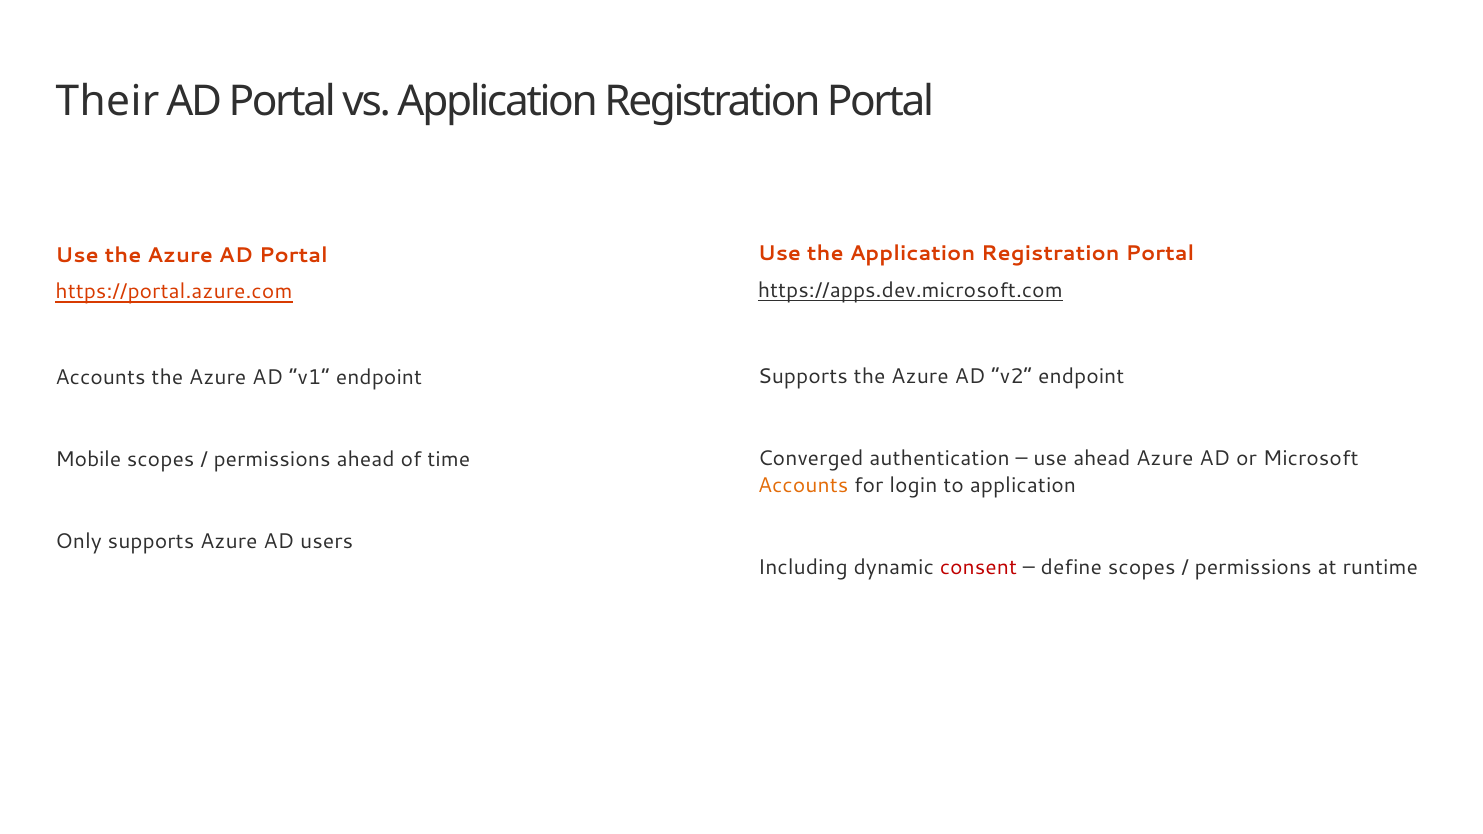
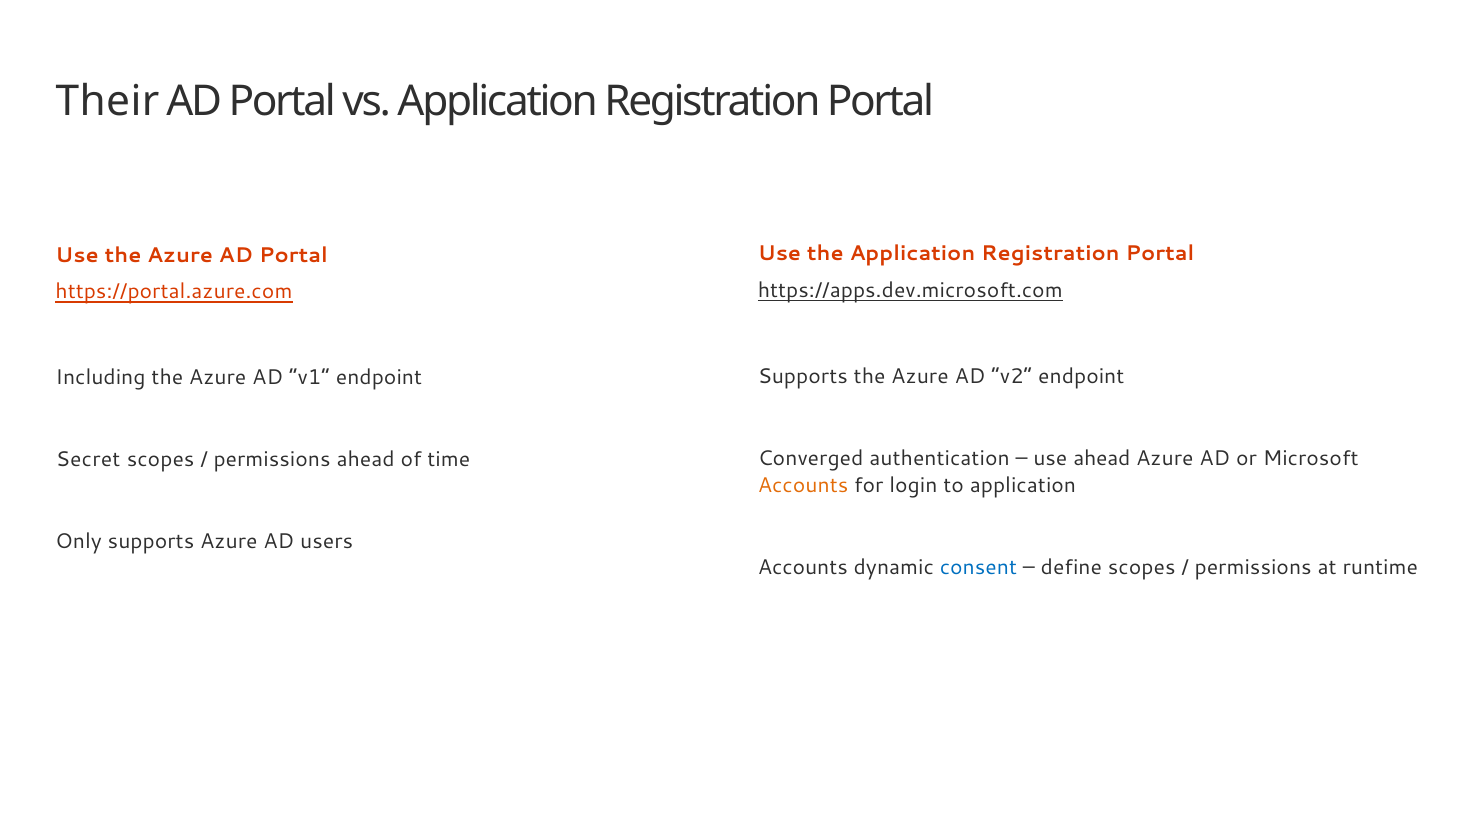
Accounts at (101, 378): Accounts -> Including
Mobile: Mobile -> Secret
Including at (803, 568): Including -> Accounts
consent colour: red -> blue
